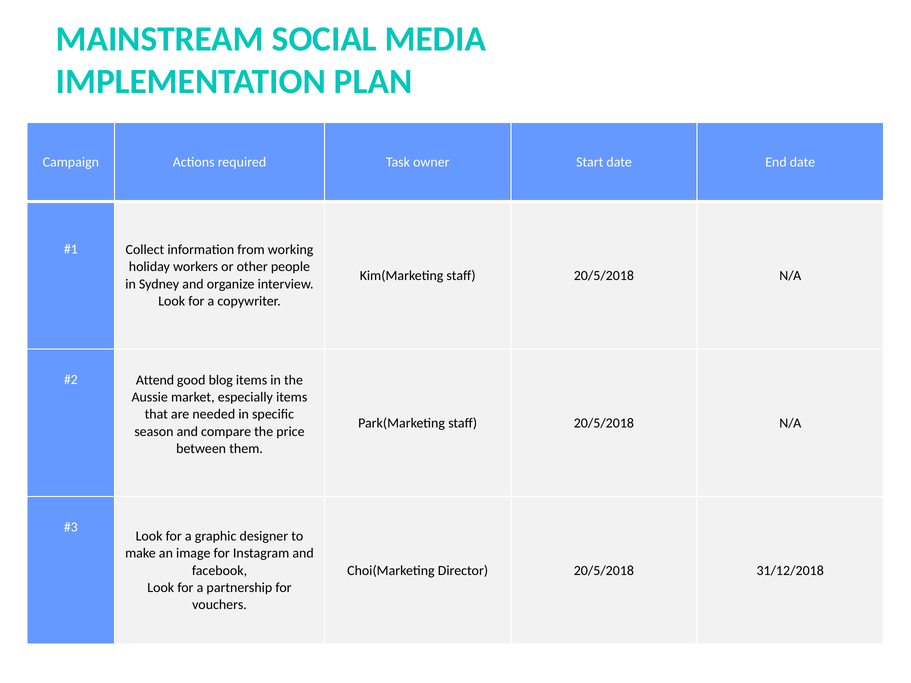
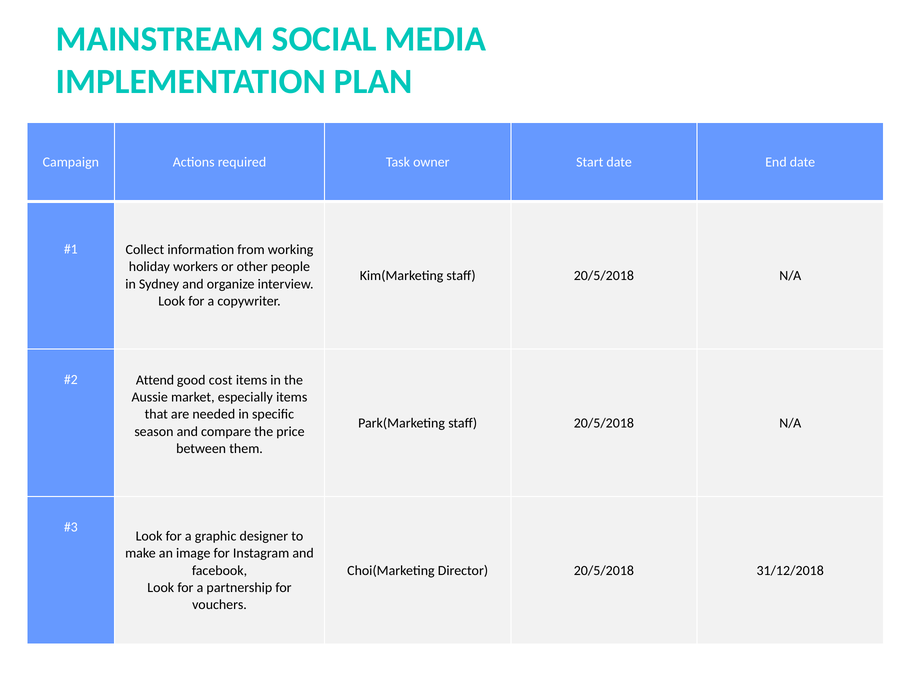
blog: blog -> cost
